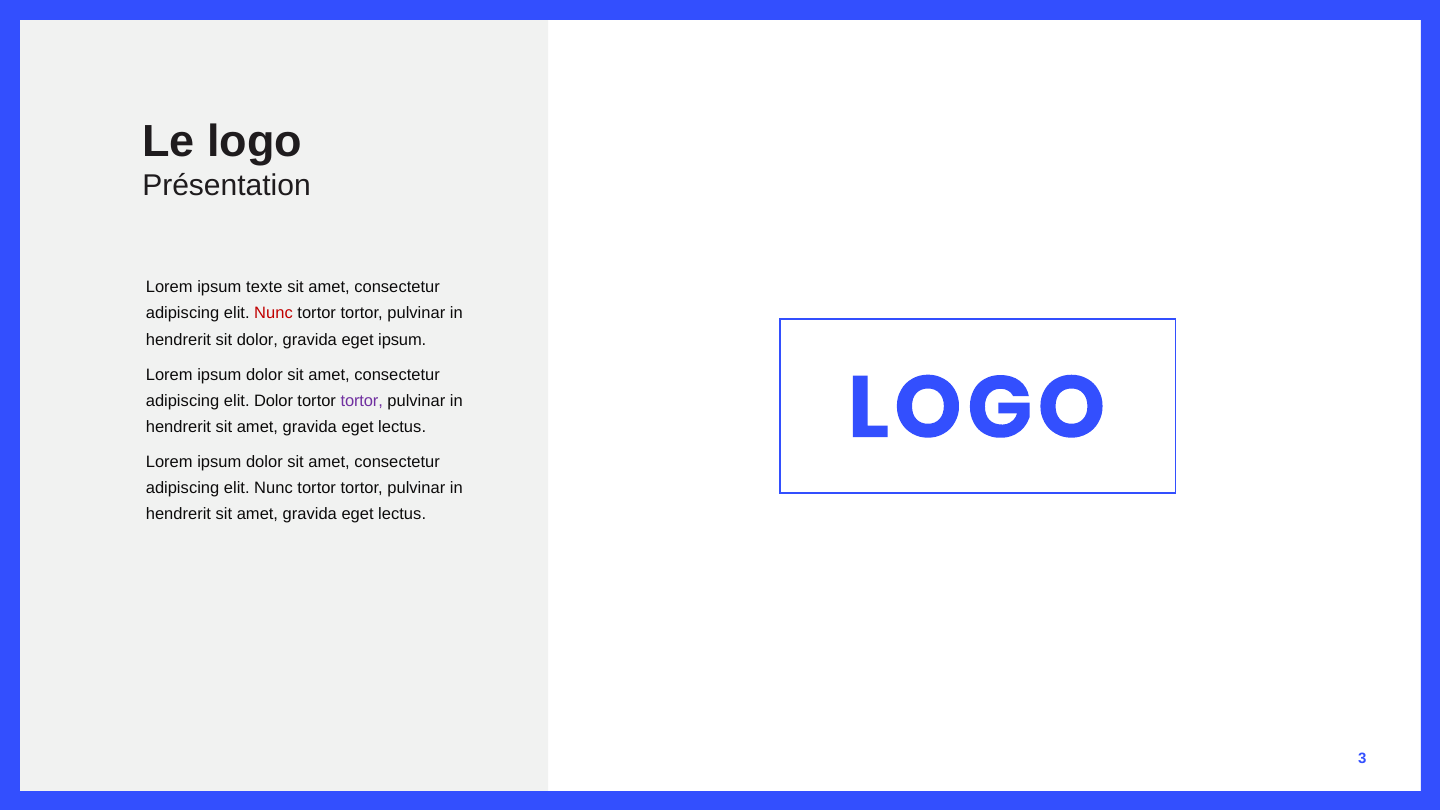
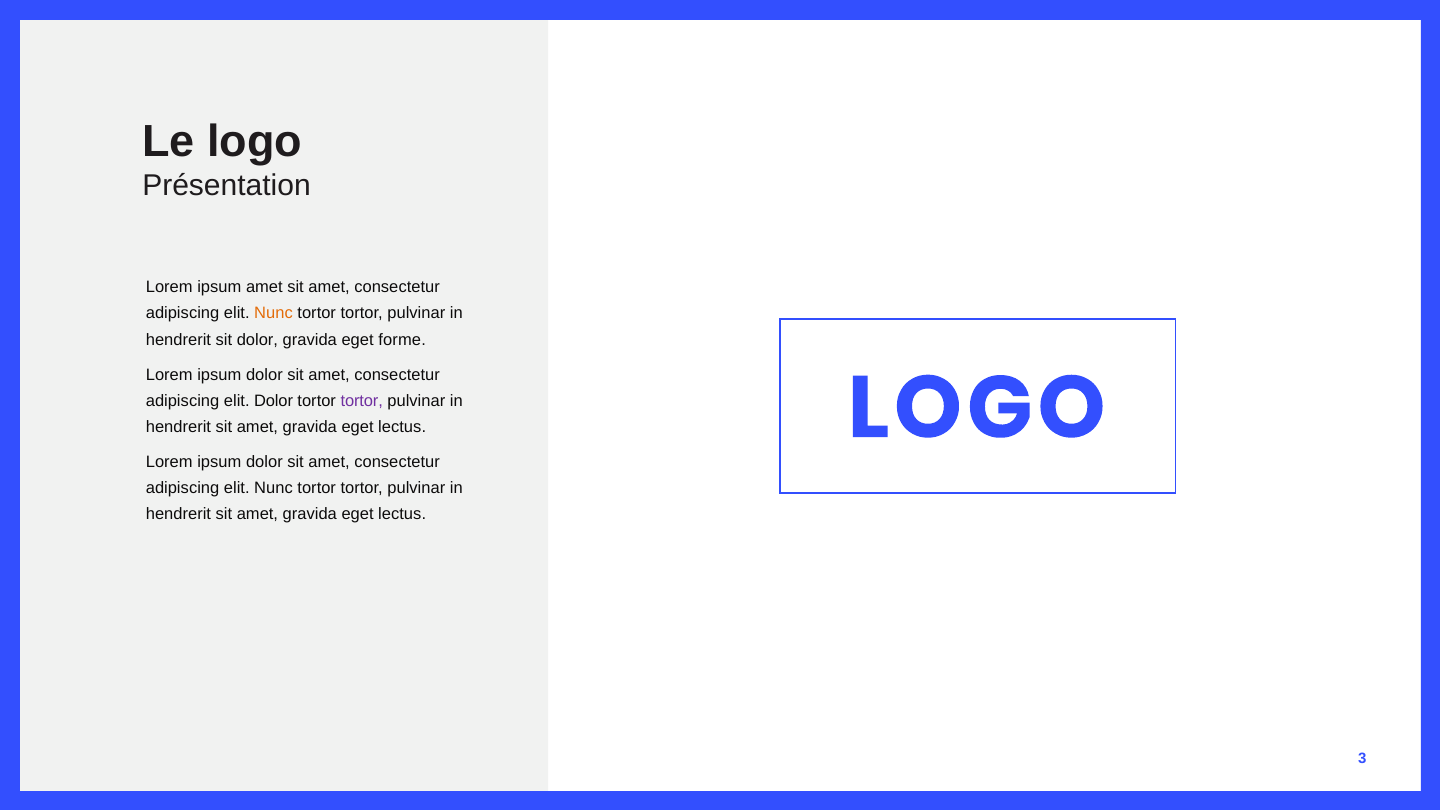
ipsum texte: texte -> amet
Nunc at (274, 313) colour: red -> orange
eget ipsum: ipsum -> forme
